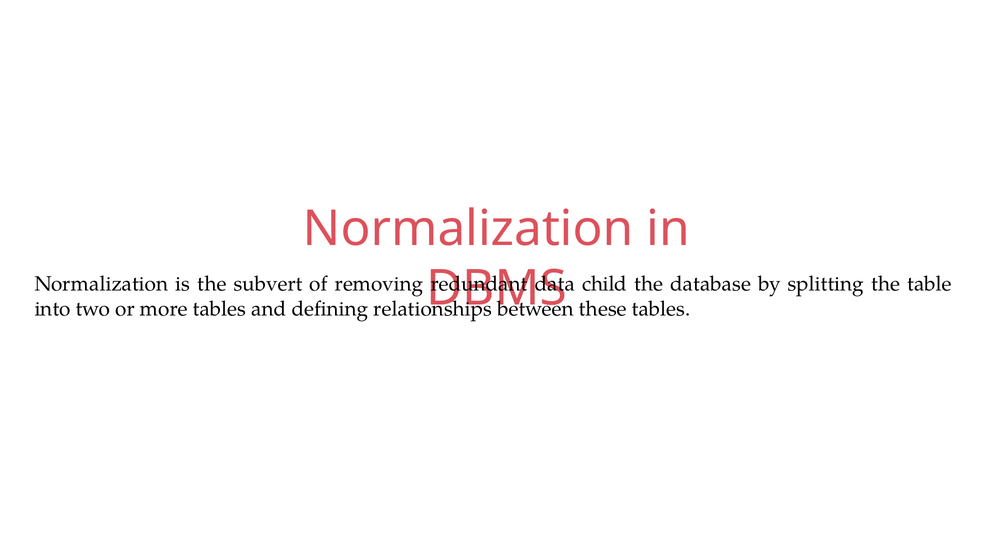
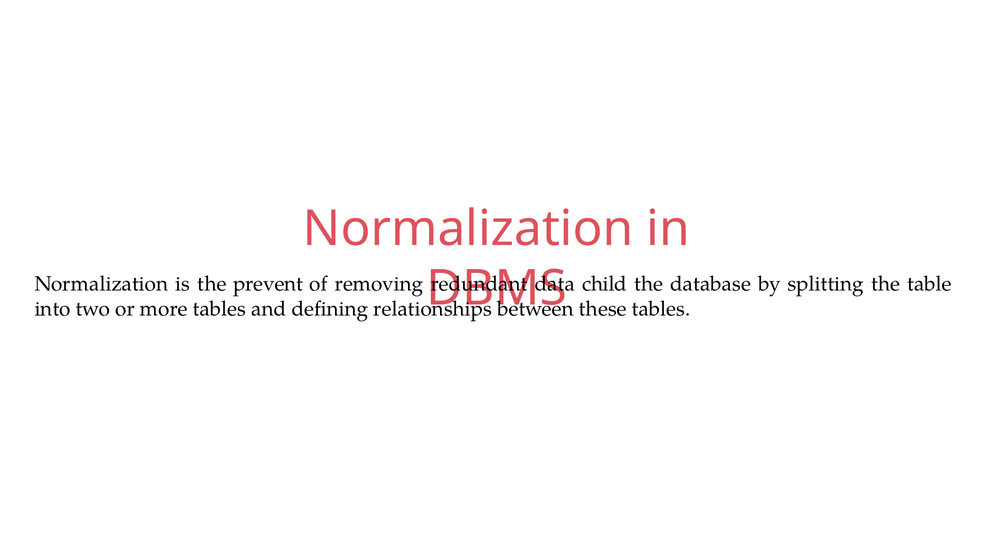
subvert: subvert -> prevent
